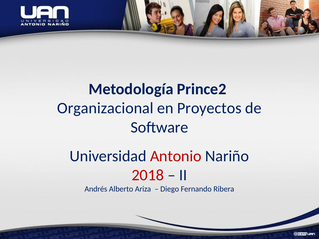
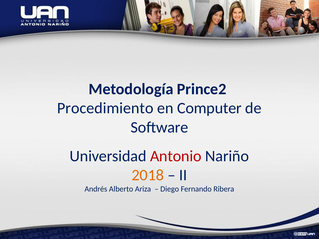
Organizacional: Organizacional -> Procedimiento
Proyectos: Proyectos -> Computer
2018 colour: red -> orange
